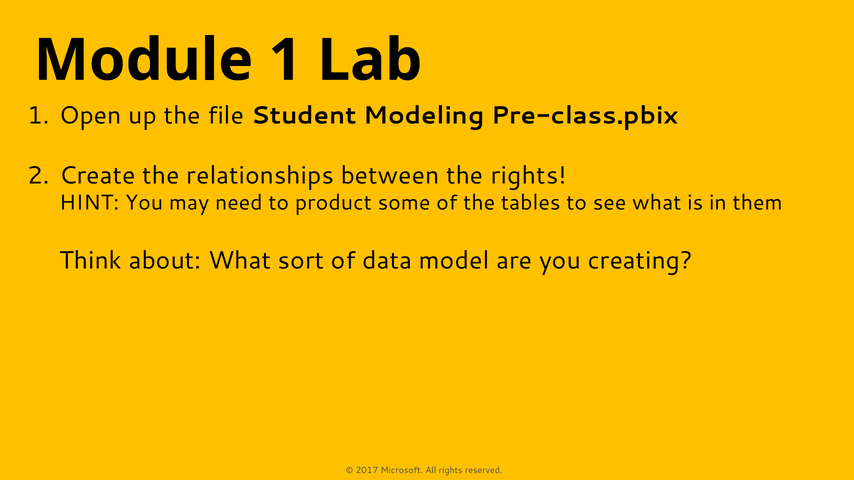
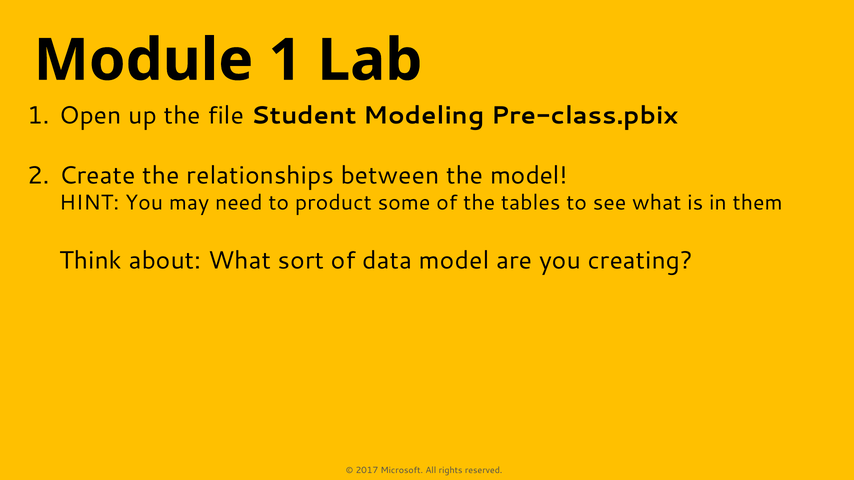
the rights: rights -> model
